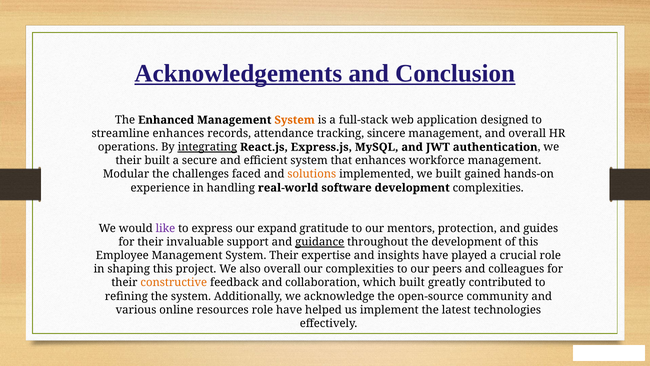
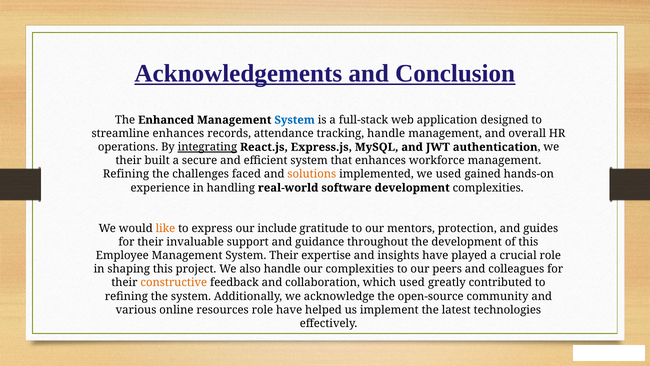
System at (295, 120) colour: orange -> blue
tracking sincere: sincere -> handle
Modular at (126, 174): Modular -> Refining
we built: built -> used
like colour: purple -> orange
expand: expand -> include
guidance underline: present -> none
also overall: overall -> handle
which built: built -> used
